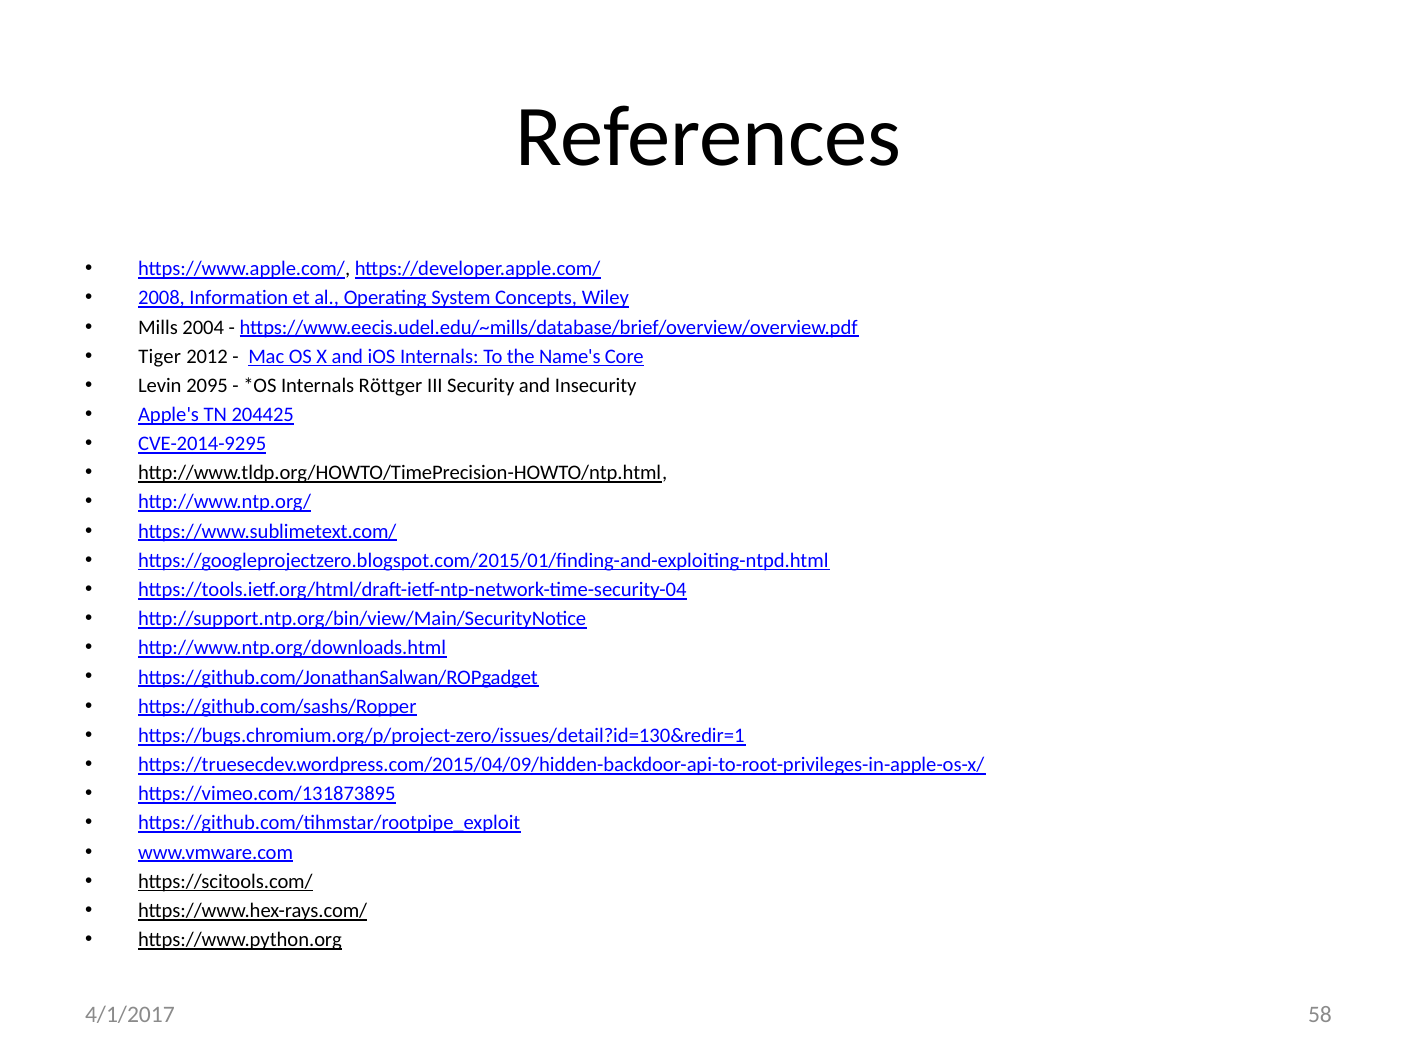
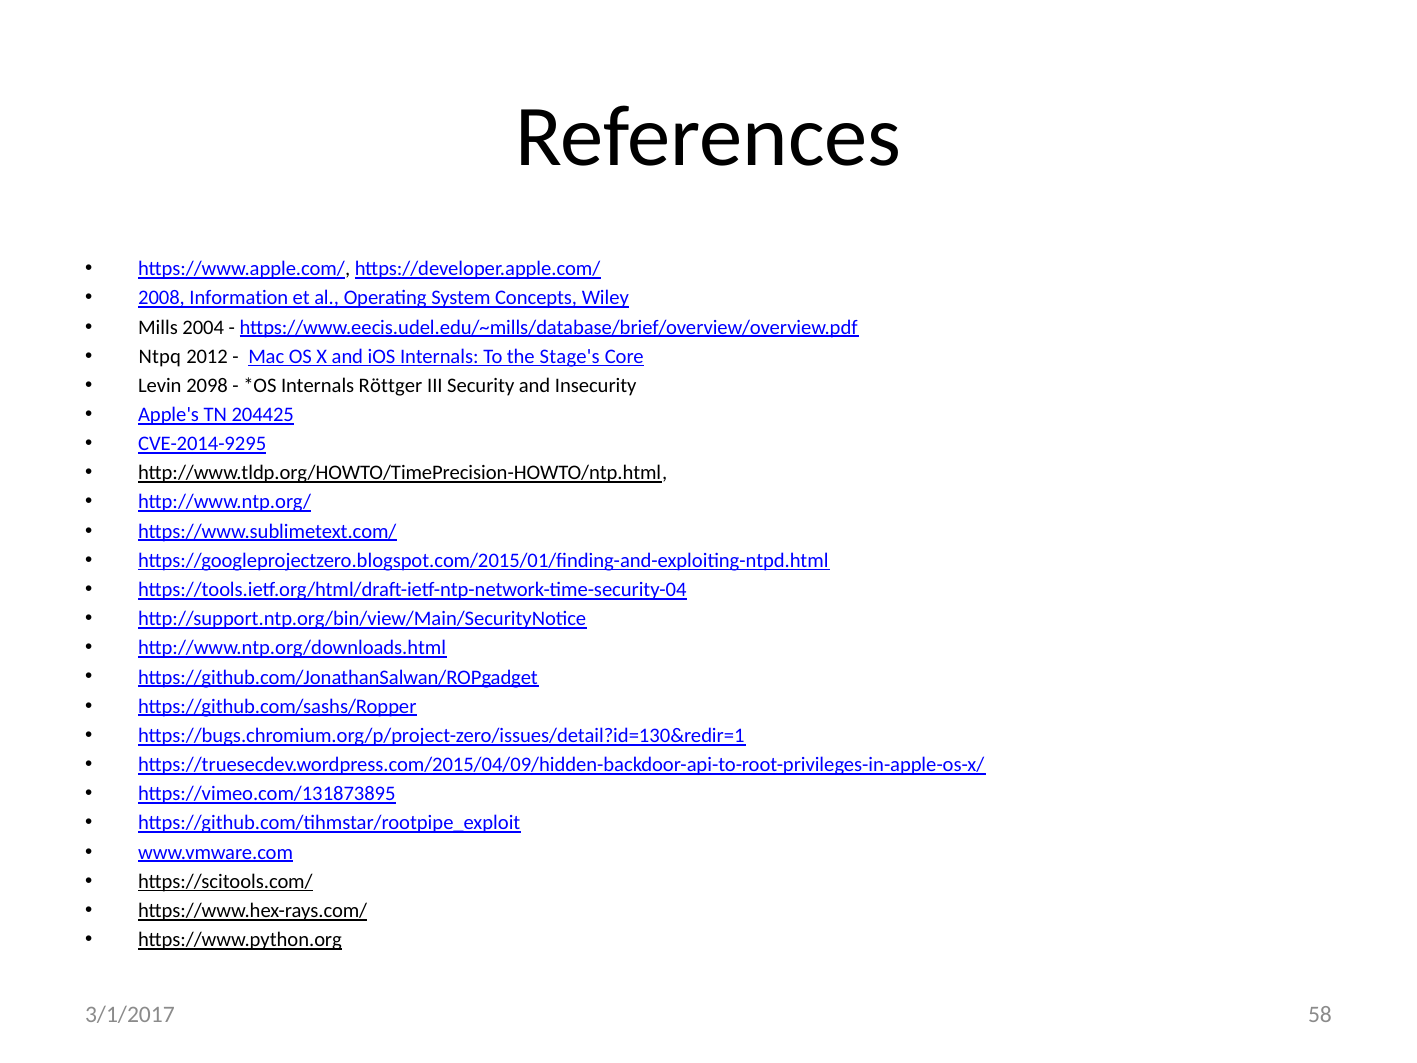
Tiger: Tiger -> Ntpq
Name's: Name's -> Stage's
2095: 2095 -> 2098
4/1/2017: 4/1/2017 -> 3/1/2017
